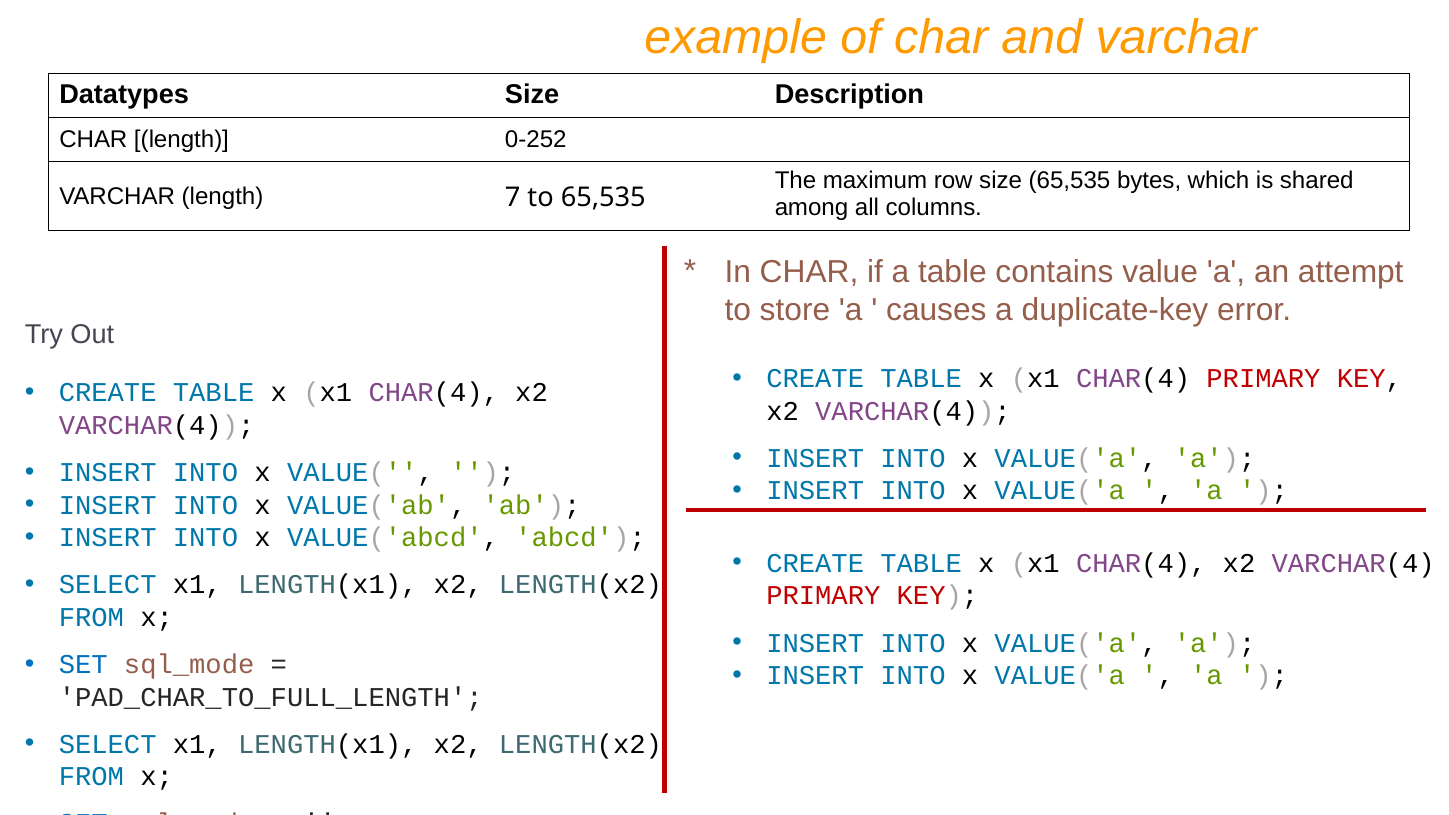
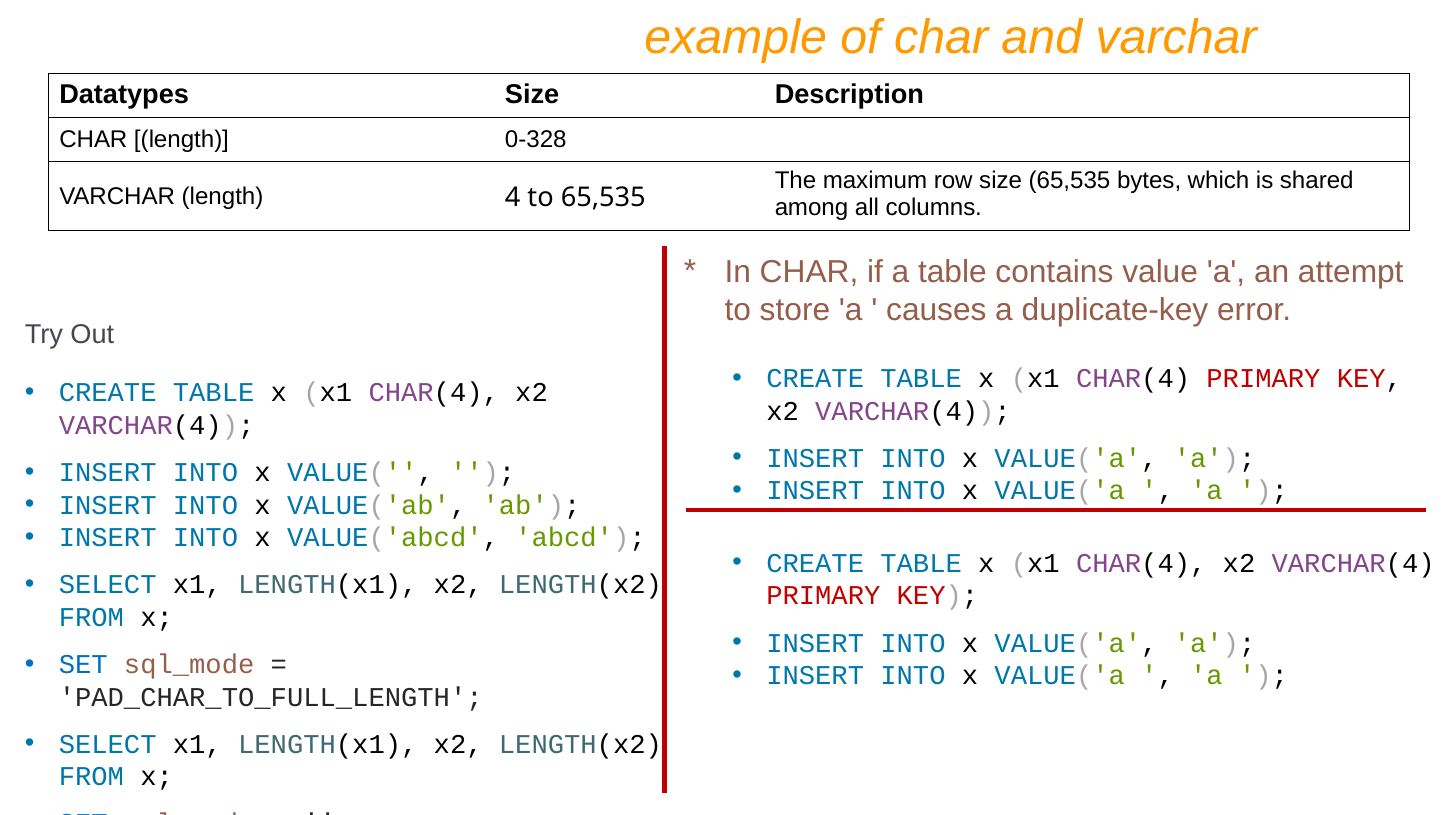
0-252: 0-252 -> 0-328
7: 7 -> 4
